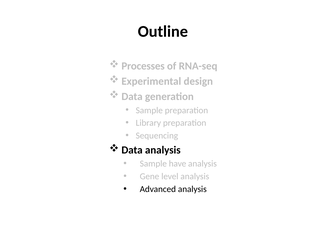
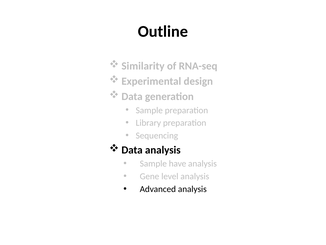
Processes: Processes -> Similarity
